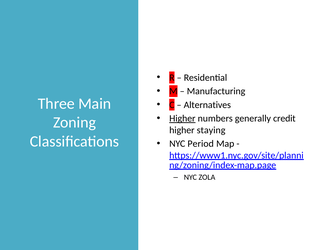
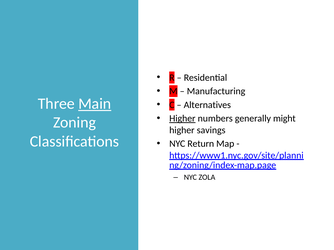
Main underline: none -> present
credit: credit -> might
staying: staying -> savings
Period: Period -> Return
